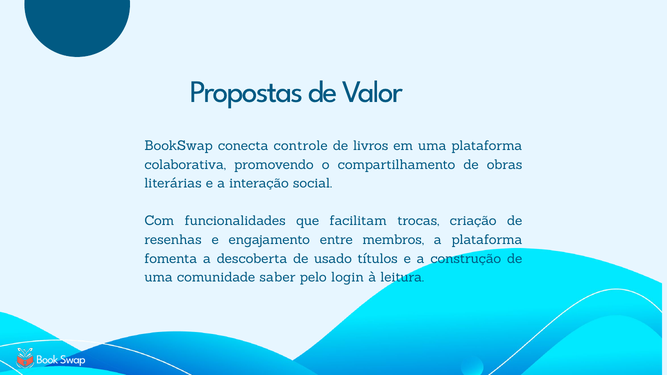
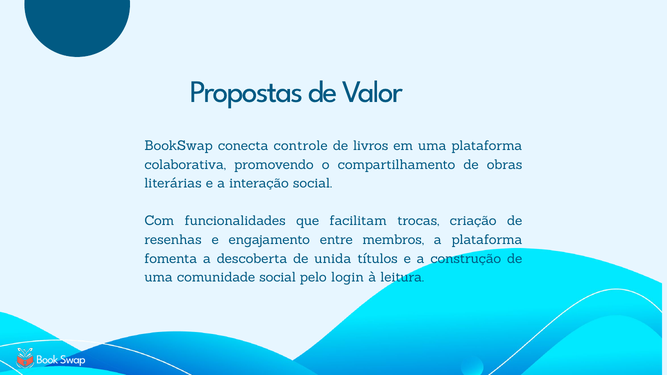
usado: usado -> unida
comunidade saber: saber -> social
